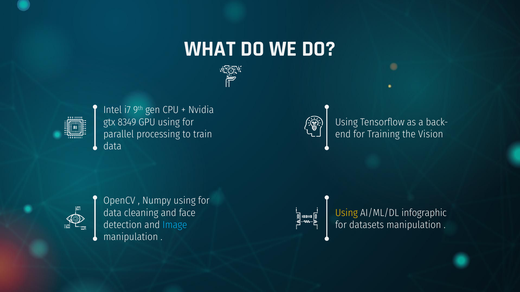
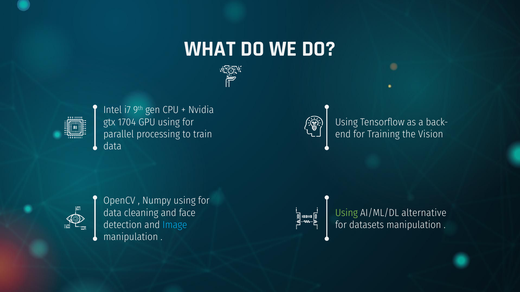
8349: 8349 -> 1704
Using at (346, 213) colour: yellow -> light green
infographic: infographic -> alternative
